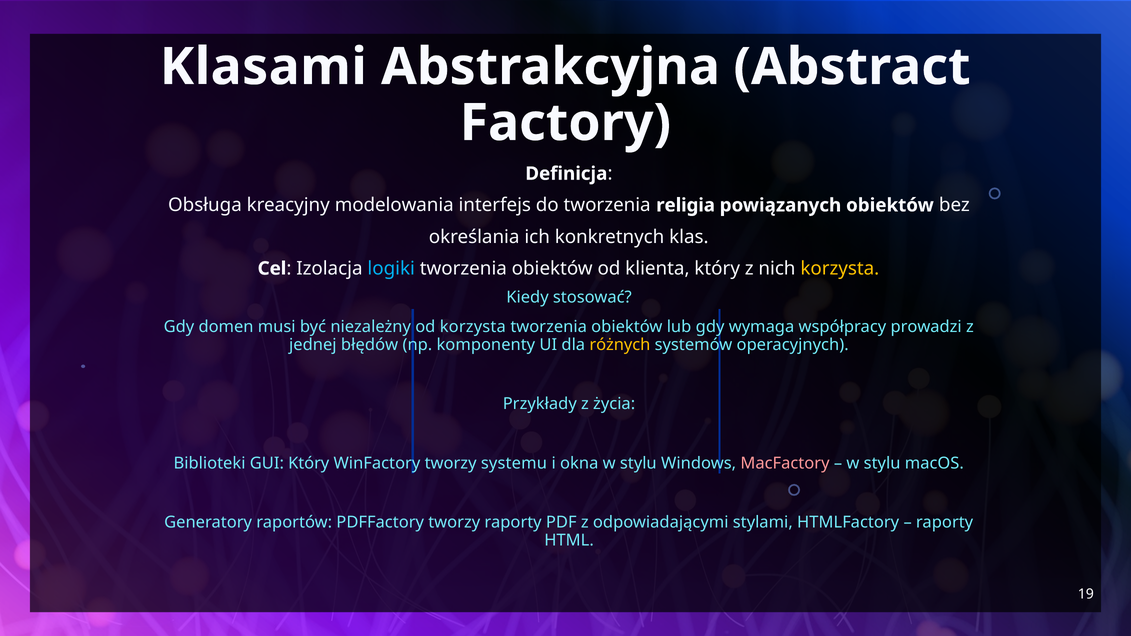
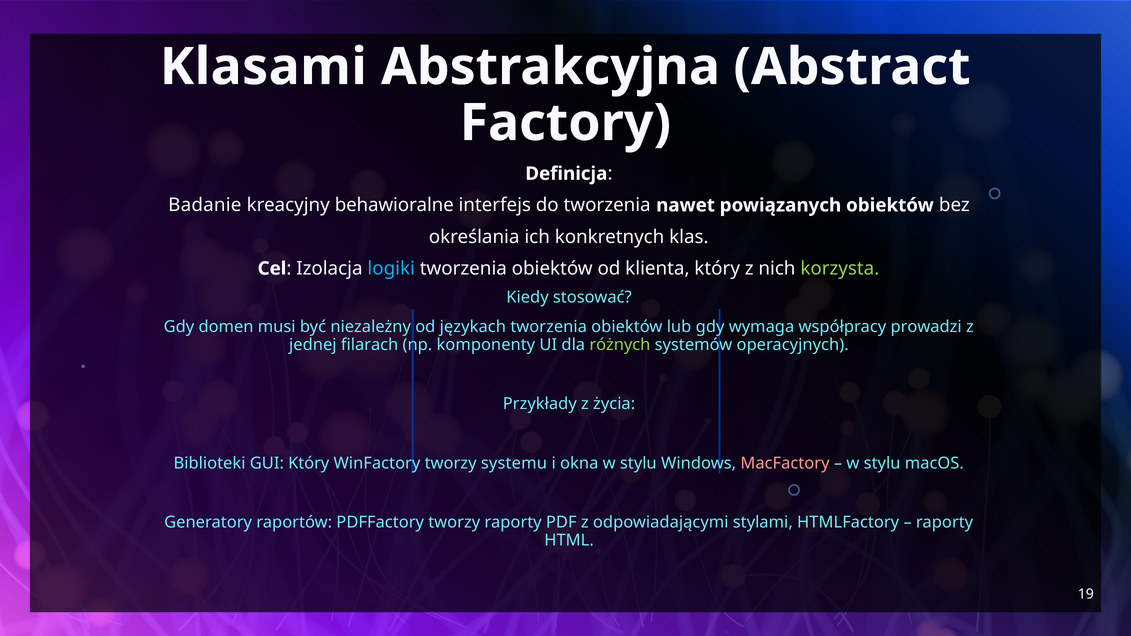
Obsługa: Obsługa -> Badanie
modelowania: modelowania -> behawioralne
religia: religia -> nawet
korzysta at (840, 269) colour: yellow -> light green
od korzysta: korzysta -> językach
błędów: błędów -> filarach
różnych colour: yellow -> light green
